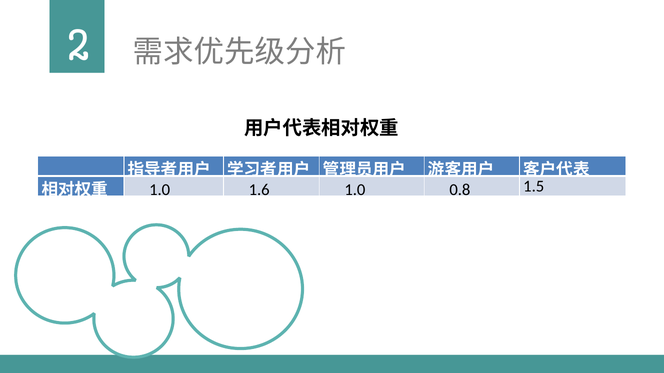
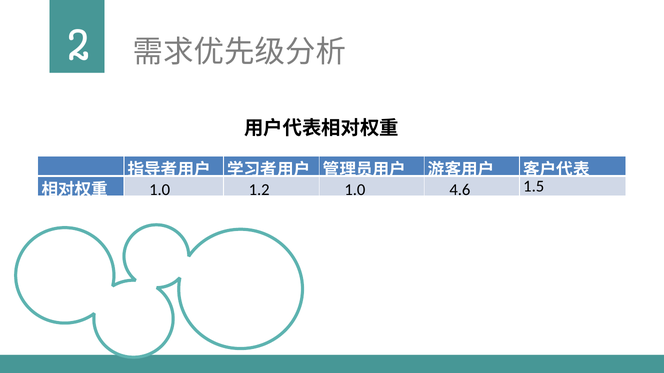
1.6: 1.6 -> 1.2
0.8: 0.8 -> 4.6
